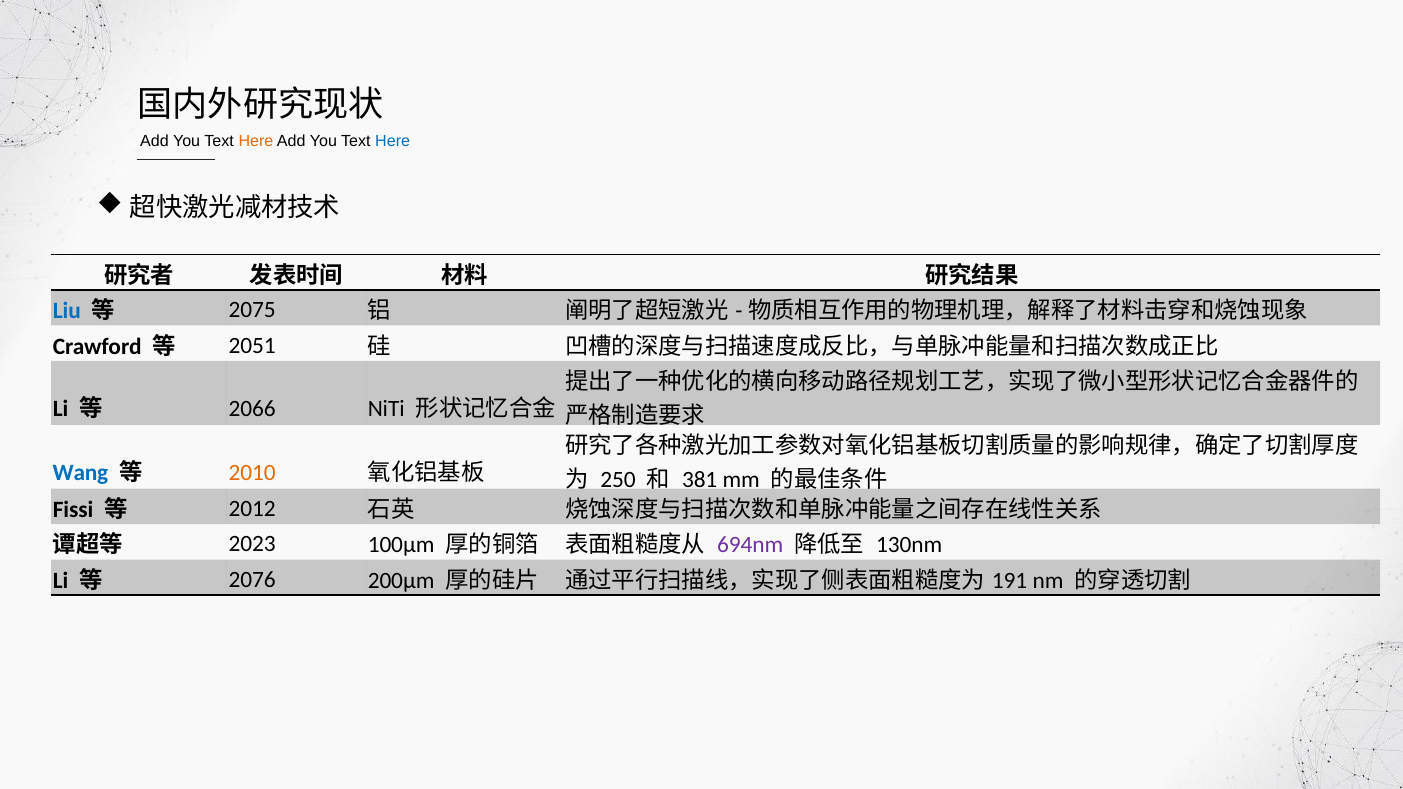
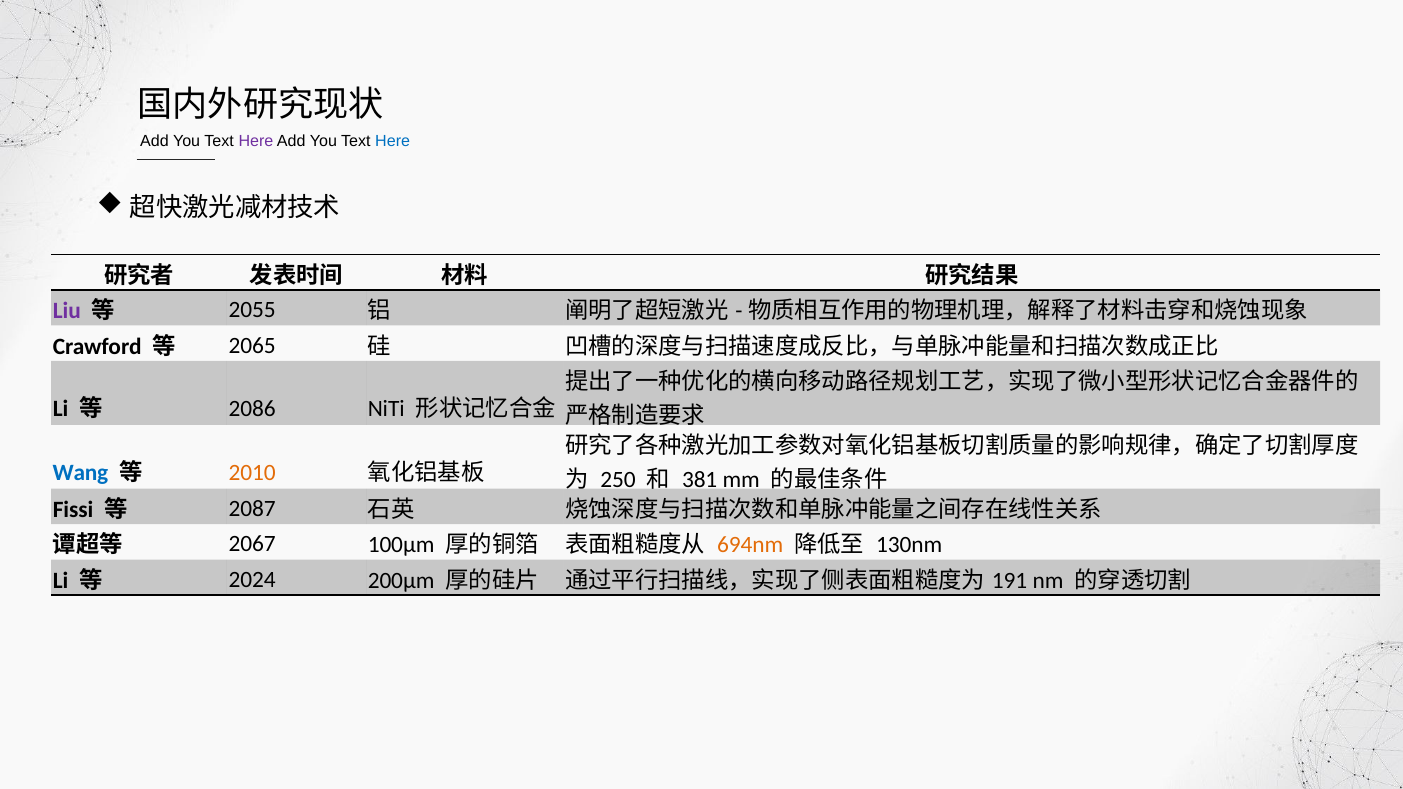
Here at (256, 141) colour: orange -> purple
Liu colour: blue -> purple
2075: 2075 -> 2055
2051: 2051 -> 2065
2066: 2066 -> 2086
2012: 2012 -> 2087
2023: 2023 -> 2067
694nm colour: purple -> orange
2076: 2076 -> 2024
